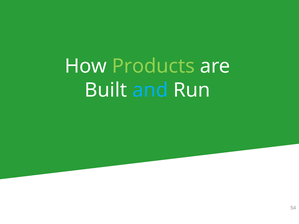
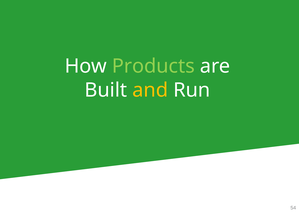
and colour: light blue -> yellow
